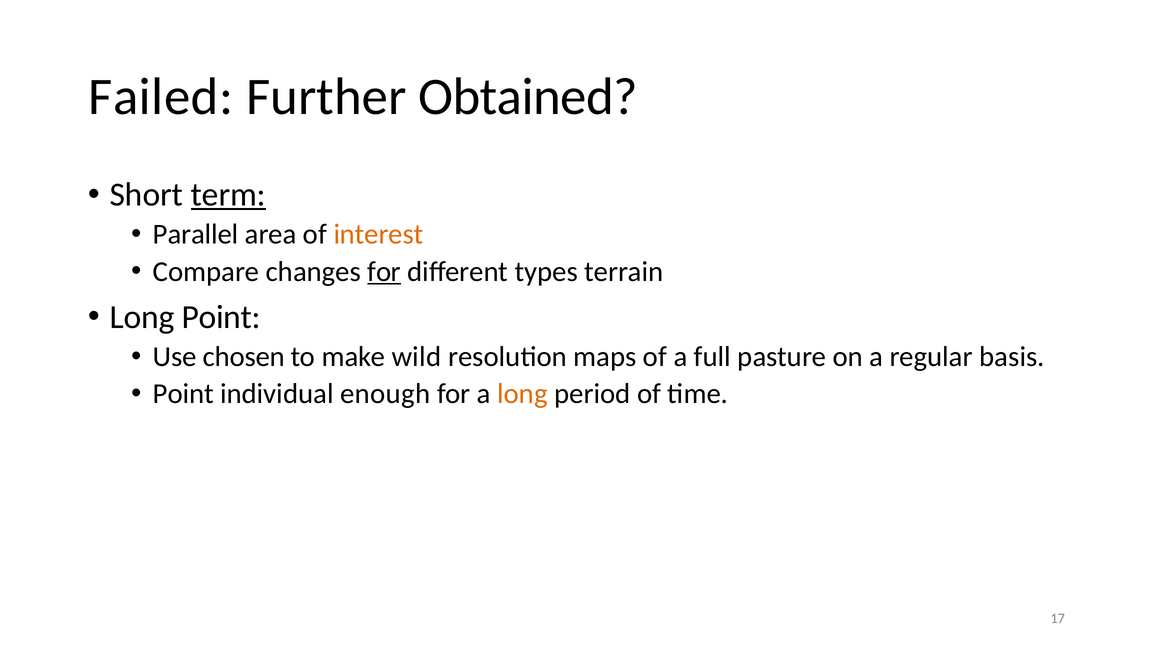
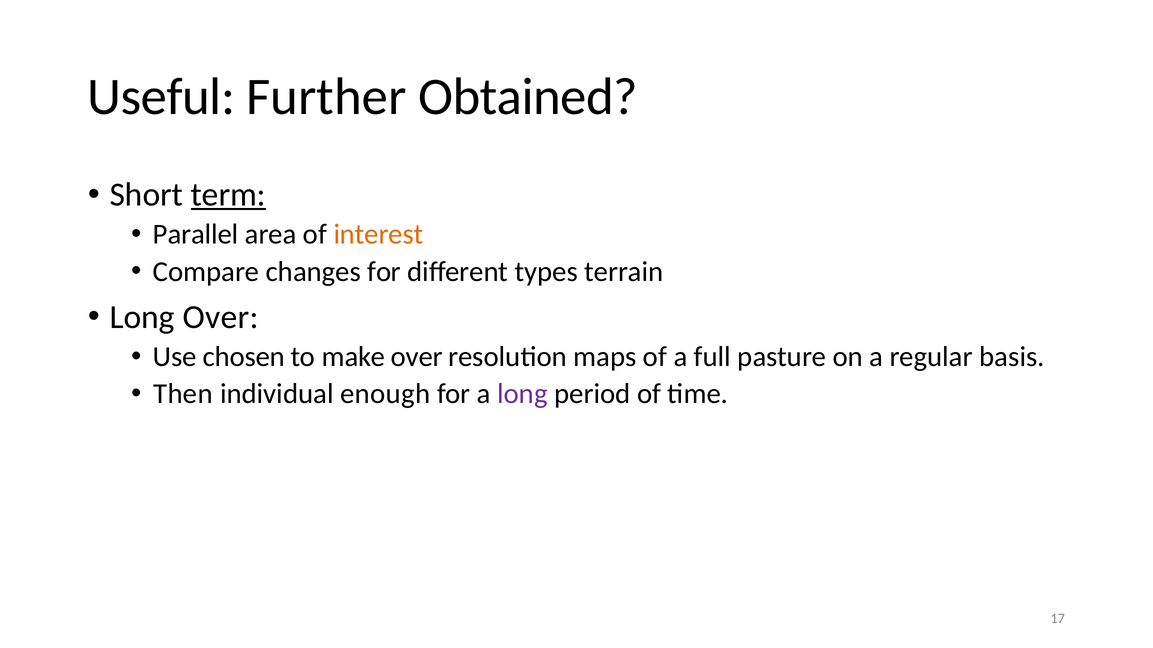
Failed: Failed -> Useful
for at (384, 272) underline: present -> none
Long Point: Point -> Over
make wild: wild -> over
Point at (183, 394): Point -> Then
long at (522, 394) colour: orange -> purple
